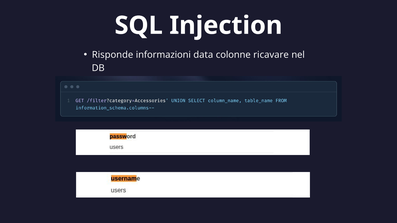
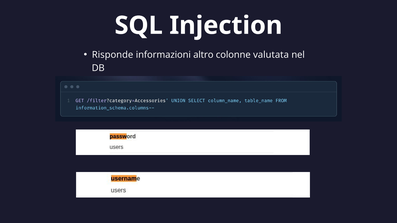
data: data -> altro
ricavare: ricavare -> valutata
